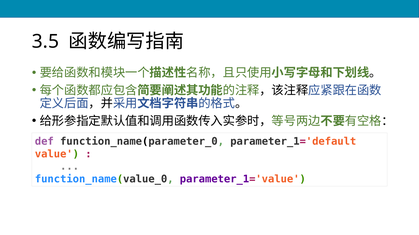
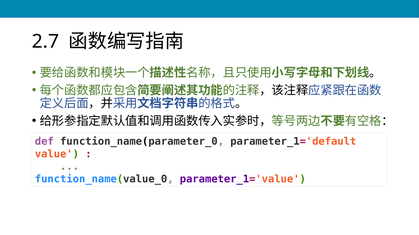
3.5: 3.5 -> 2.7
